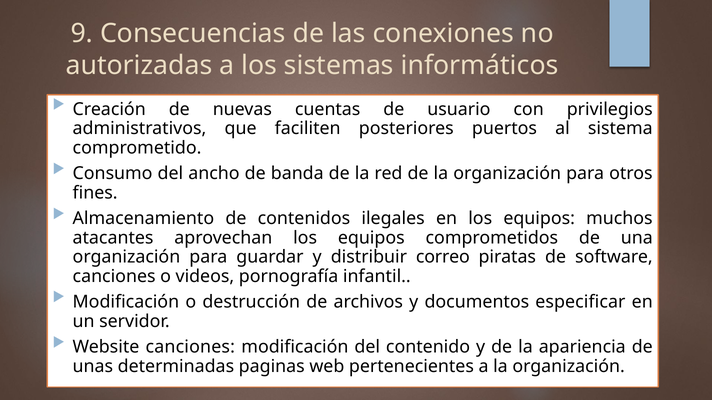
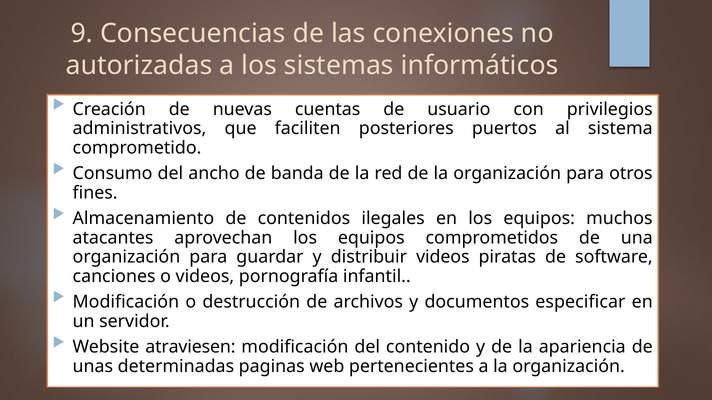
distribuir correo: correo -> videos
Website canciones: canciones -> atraviesen
